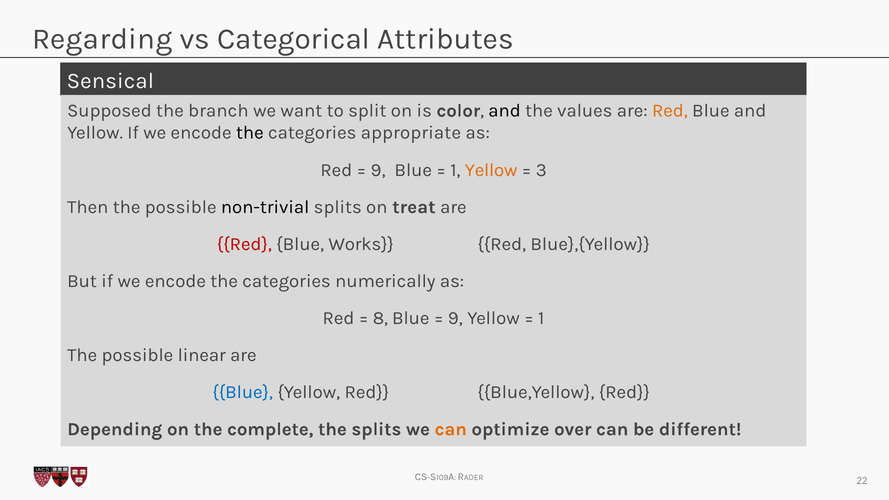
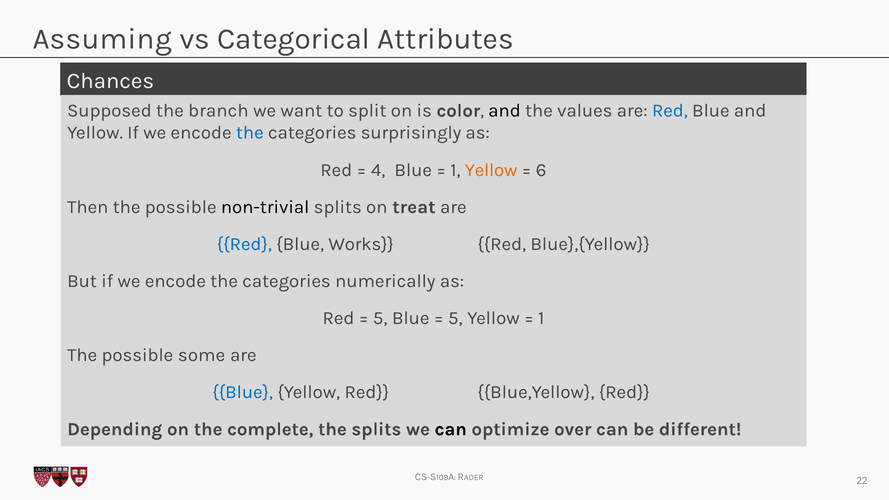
Regarding: Regarding -> Assuming
Sensical: Sensical -> Chances
Red at (670, 111) colour: orange -> blue
the at (250, 133) colour: black -> blue
appropriate: appropriate -> surprisingly
9 at (378, 170): 9 -> 4
3: 3 -> 6
Red at (244, 244) colour: red -> blue
8 at (380, 318): 8 -> 5
9 at (455, 318): 9 -> 5
linear: linear -> some
can at (451, 429) colour: orange -> black
